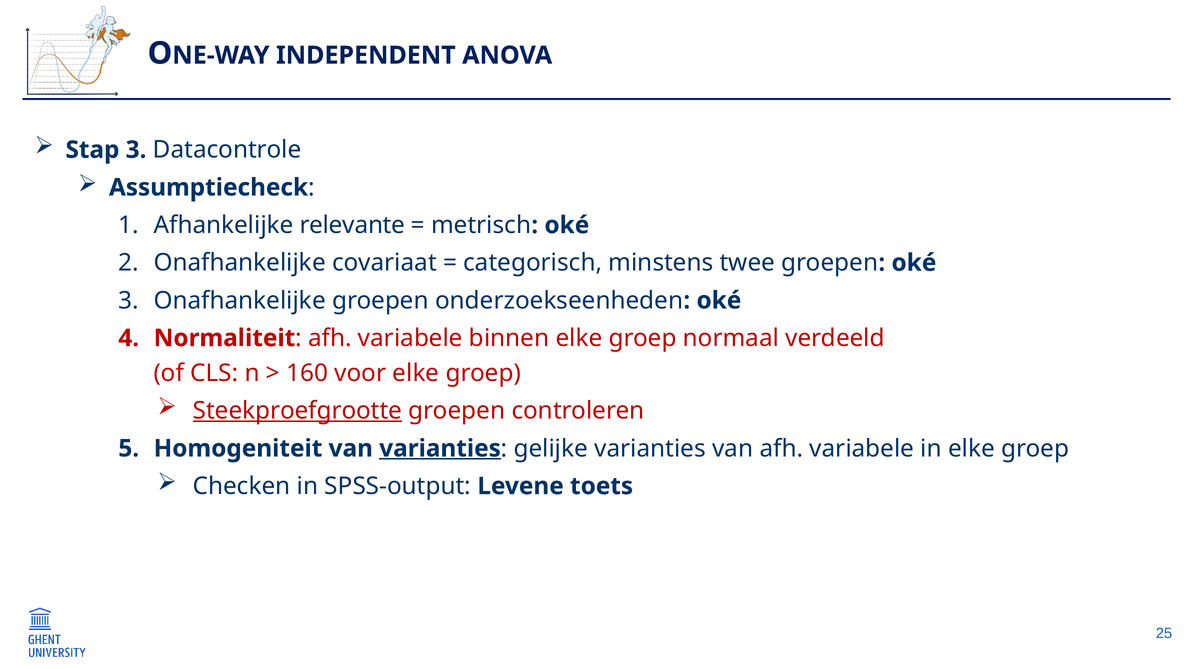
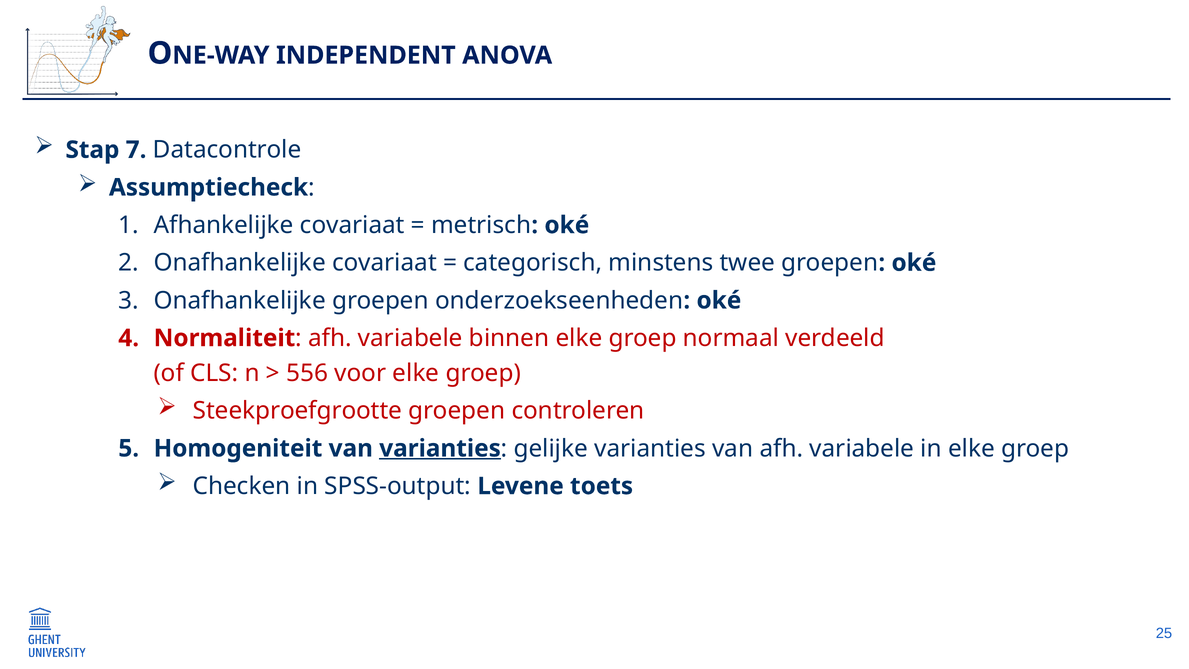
Stap 3: 3 -> 7
Afhankelijke relevante: relevante -> covariaat
160: 160 -> 556
Steekproefgrootte underline: present -> none
